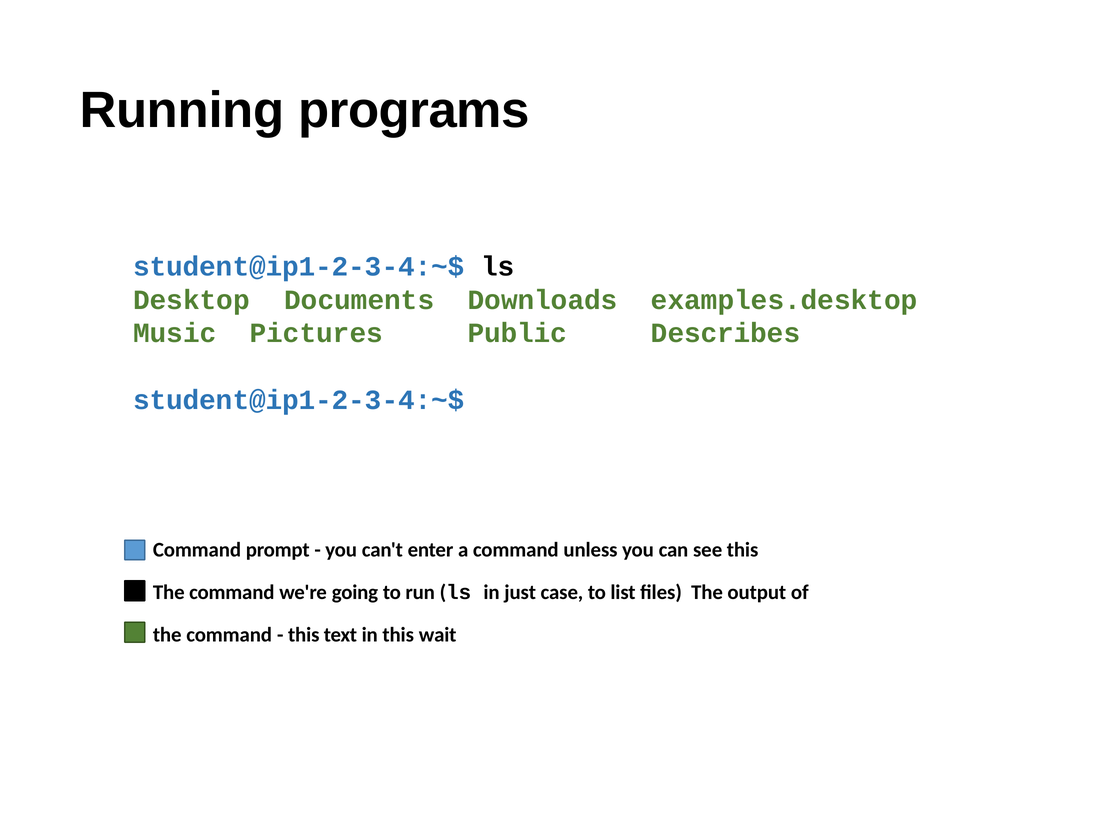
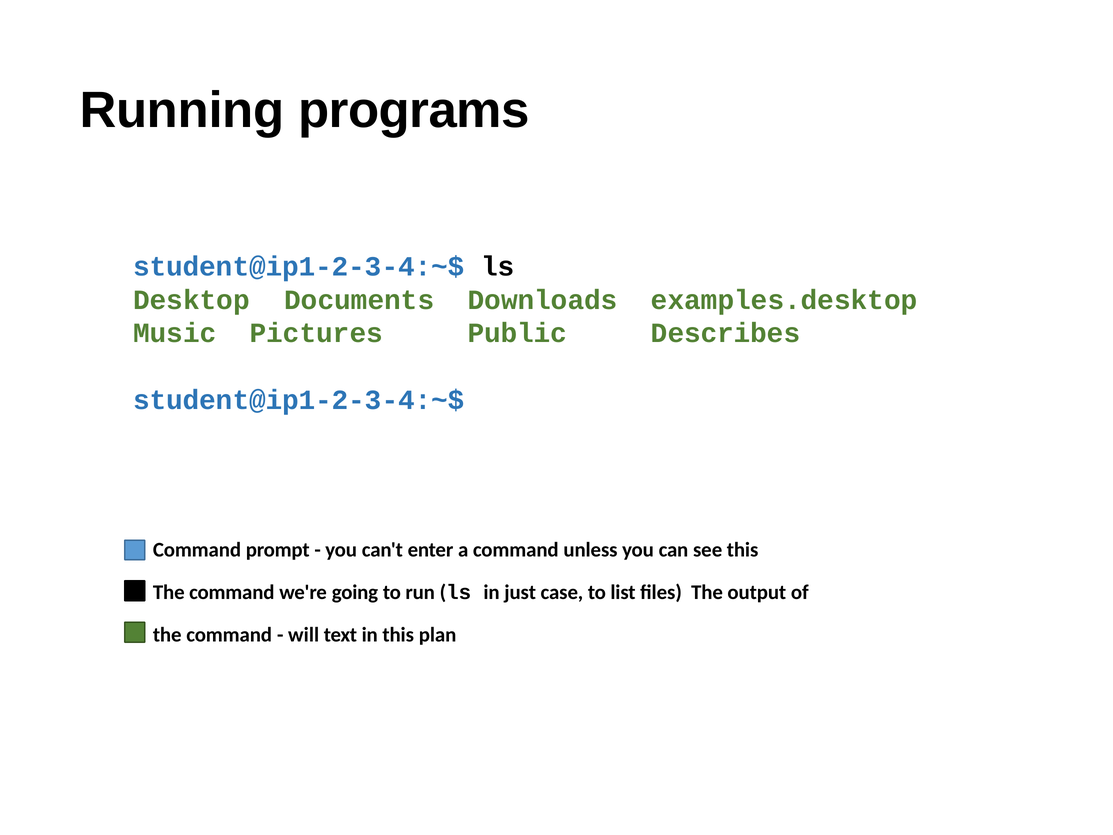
this at (304, 635): this -> will
wait: wait -> plan
